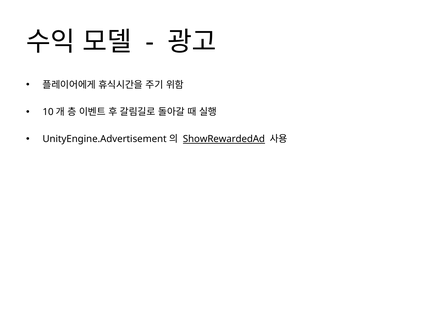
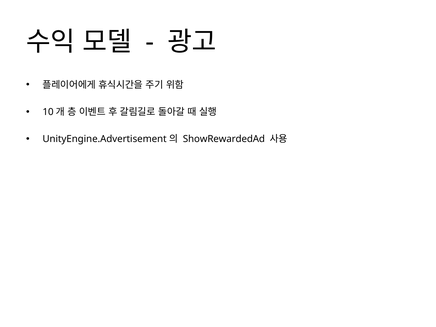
ShowRewardedAd underline: present -> none
